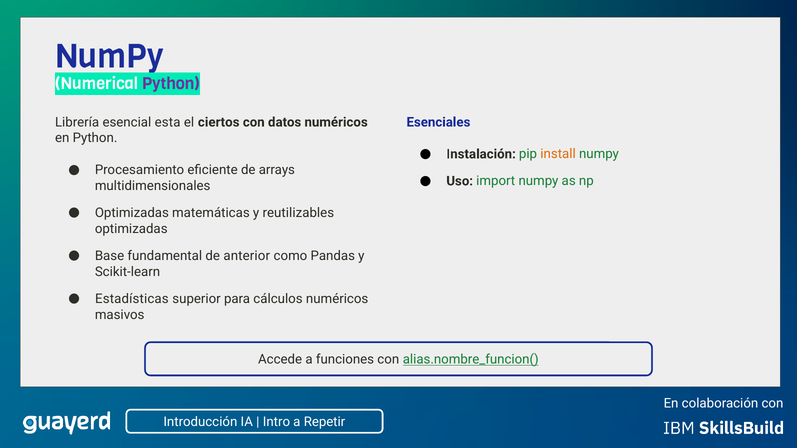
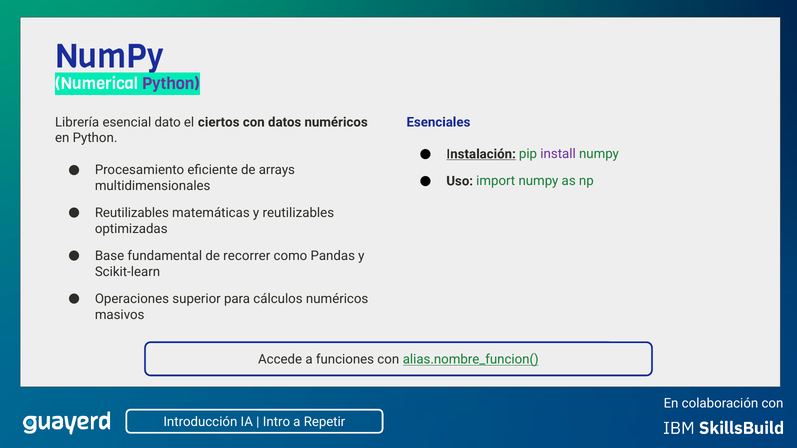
esta: esta -> dato
Instalación underline: none -> present
install colour: orange -> purple
Optimizadas at (132, 213): Optimizadas -> Reutilizables
anterior: anterior -> recorrer
Estadísticas: Estadísticas -> Operaciones
